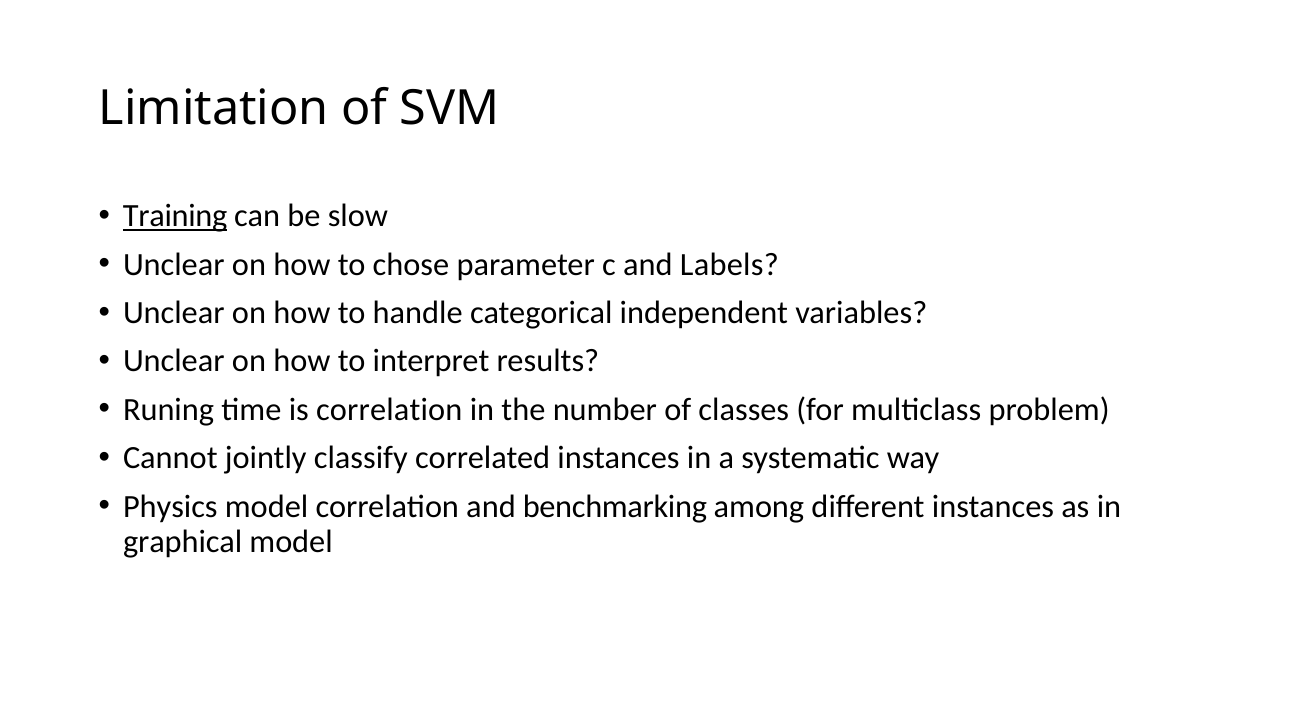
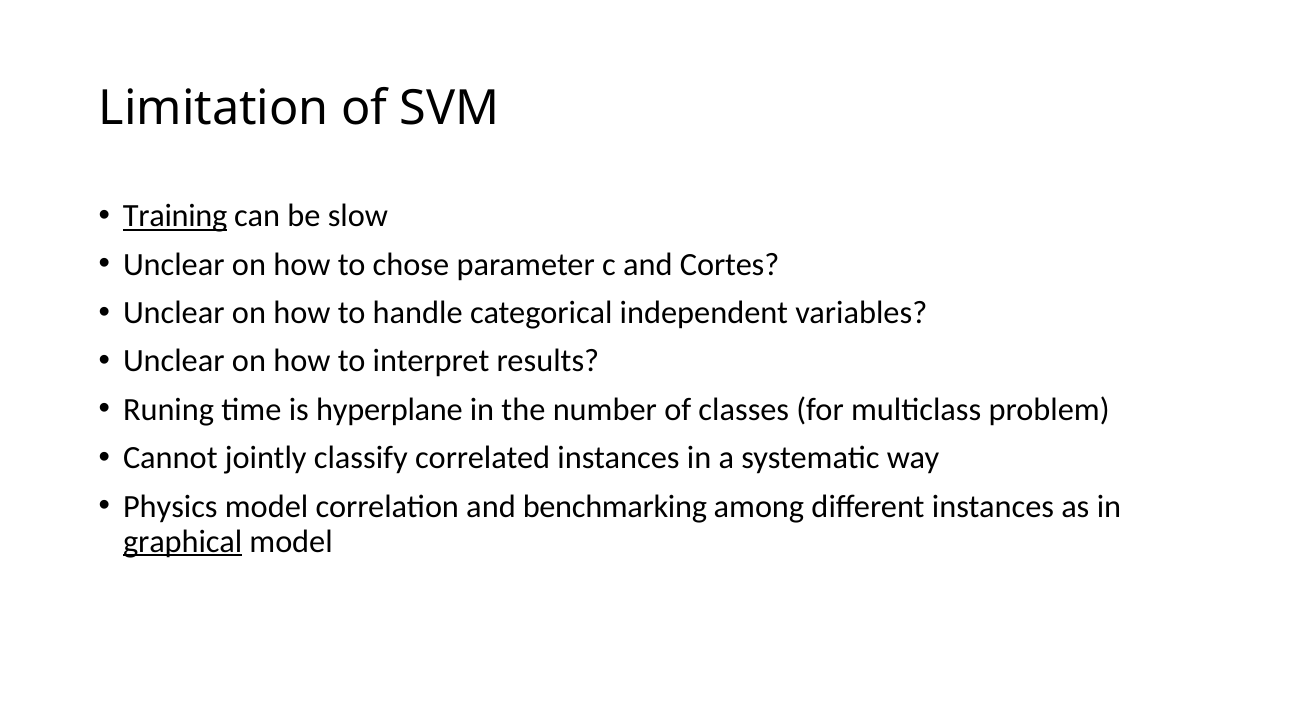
Labels: Labels -> Cortes
is correlation: correlation -> hyperplane
graphical underline: none -> present
